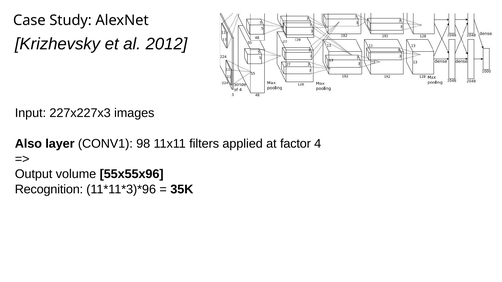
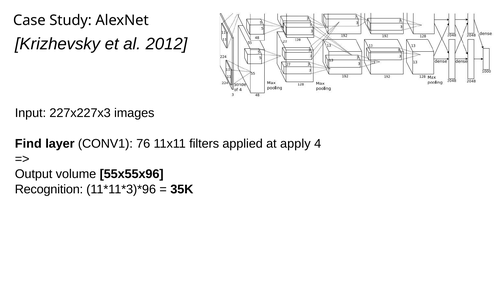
Also: Also -> Find
98: 98 -> 76
factor: factor -> apply
